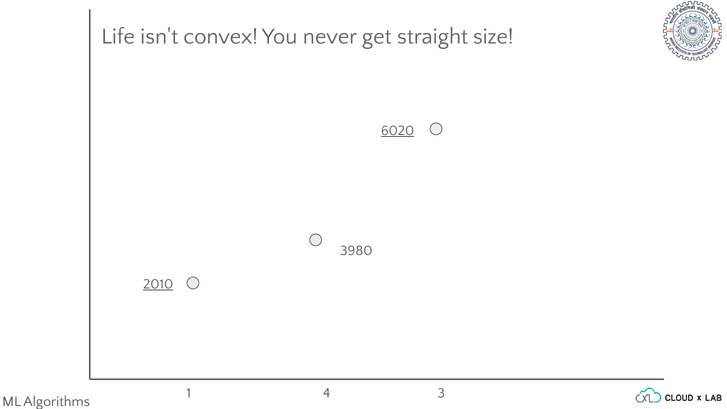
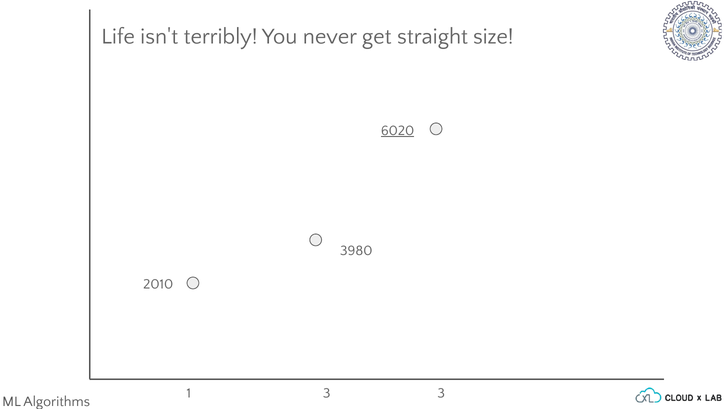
convex: convex -> terribly
2010 underline: present -> none
1 4: 4 -> 3
